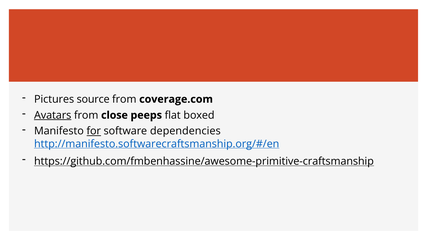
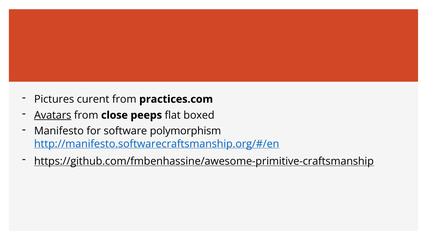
source: source -> curent
coverage.com: coverage.com -> practices.com
for underline: present -> none
dependencies: dependencies -> polymorphism
